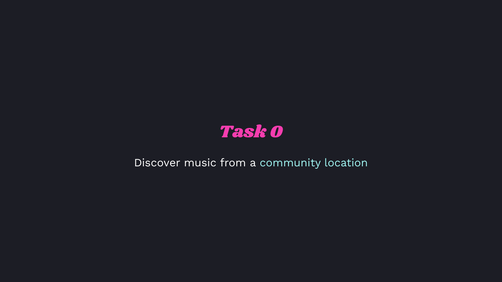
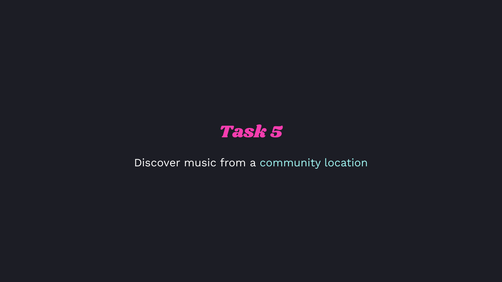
0: 0 -> 5
